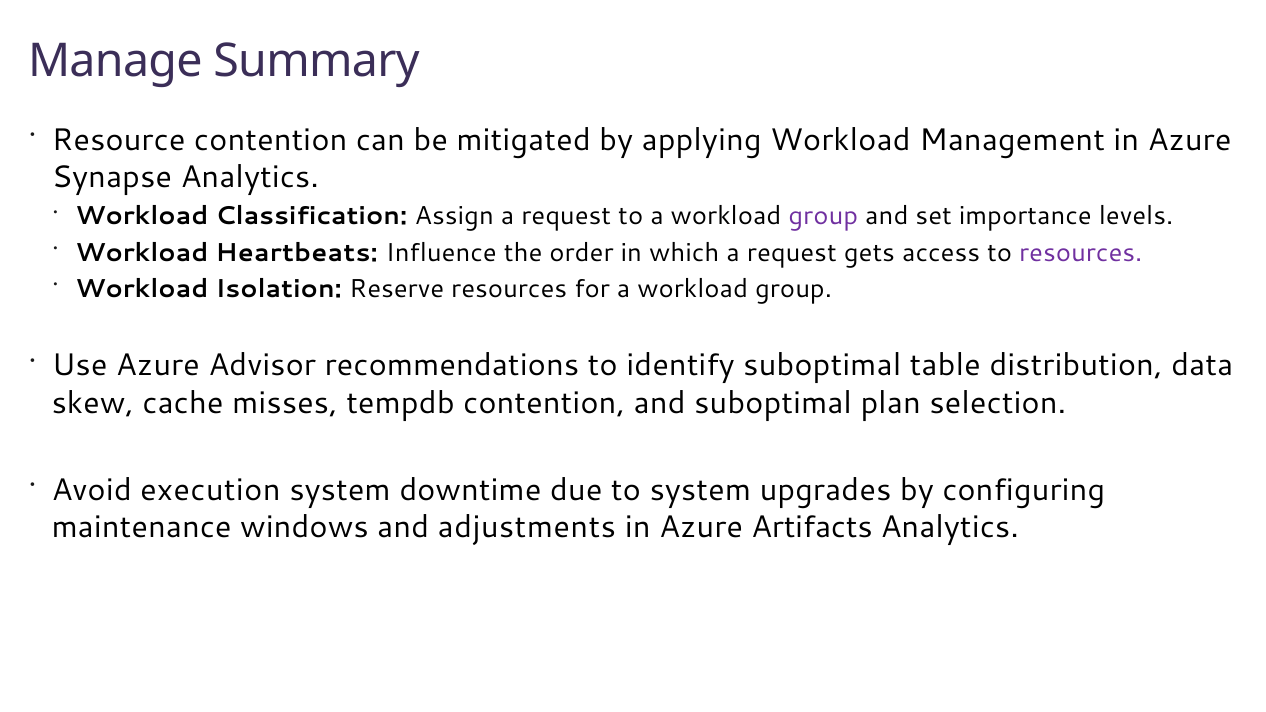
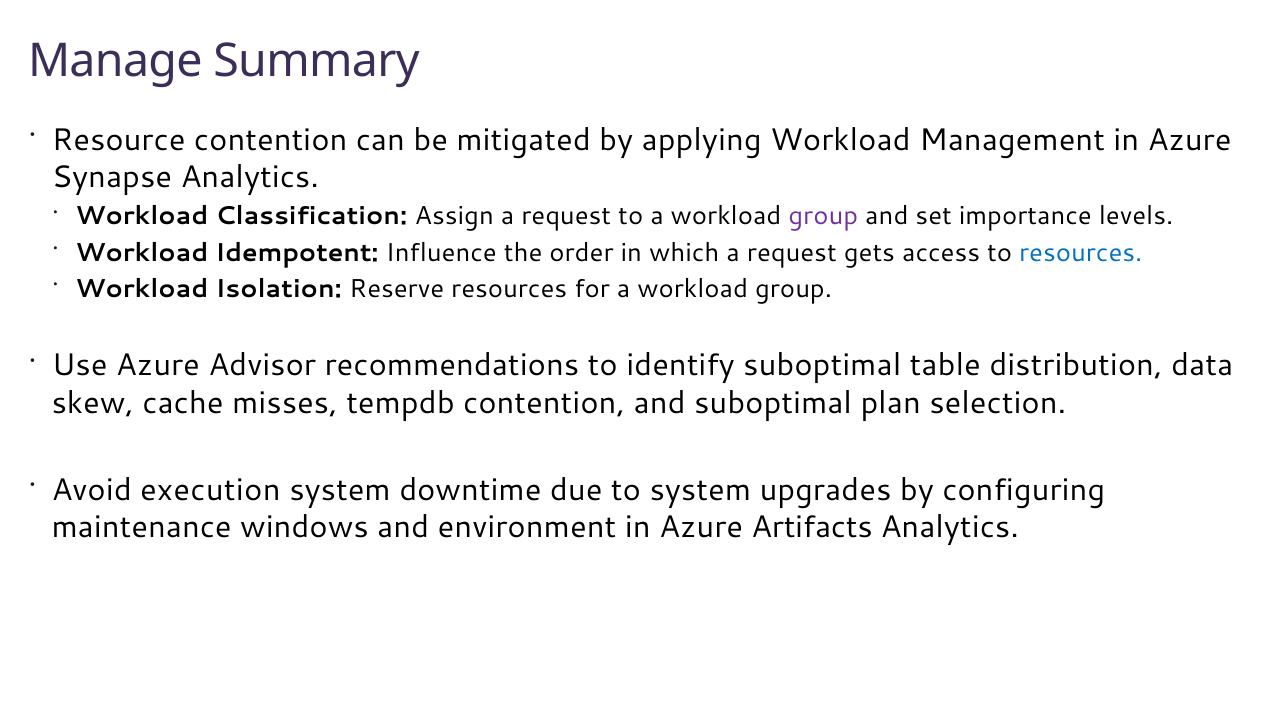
Heartbeats: Heartbeats -> Idempotent
resources at (1081, 253) colour: purple -> blue
adjustments: adjustments -> environment
